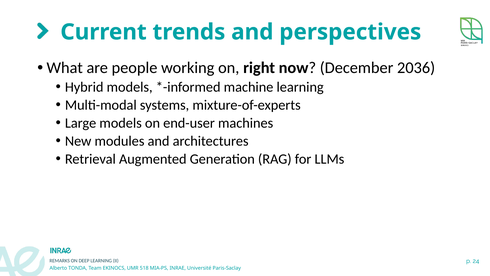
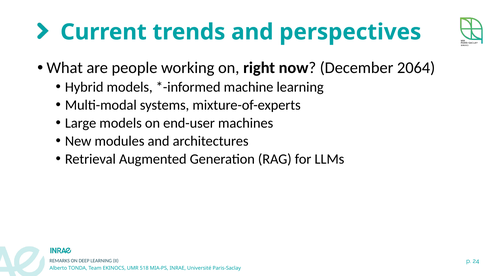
2036: 2036 -> 2064
